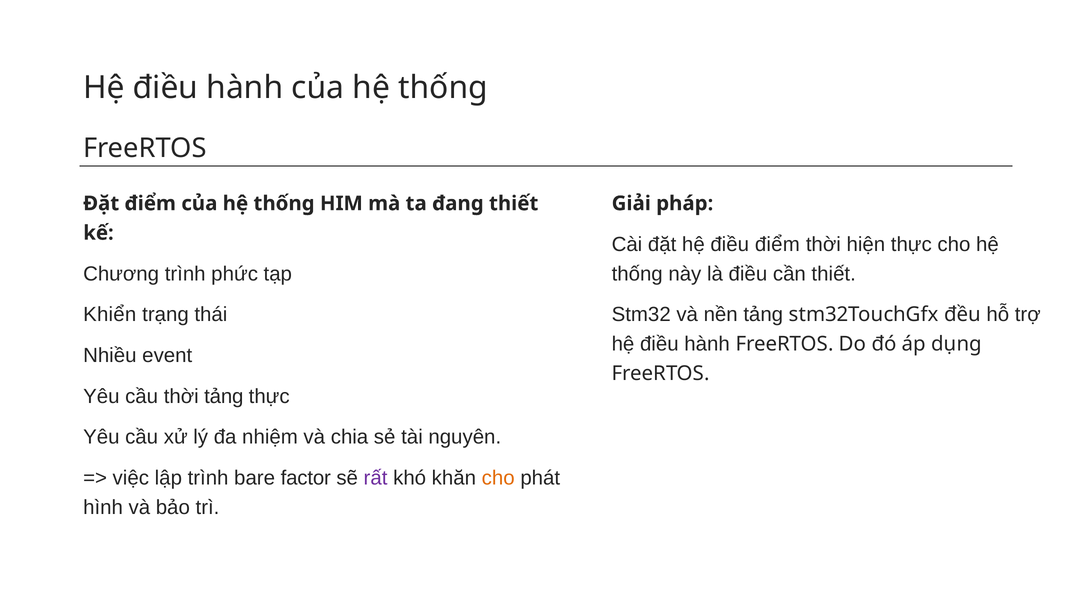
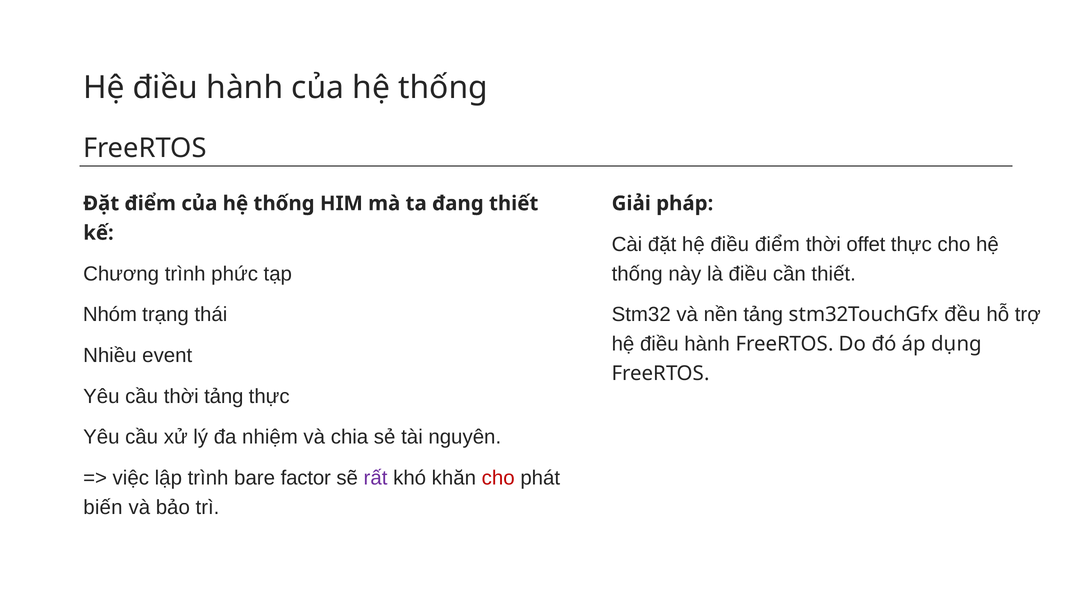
hiện: hiện -> offet
Khiển: Khiển -> Nhóm
cho at (498, 478) colour: orange -> red
hình: hình -> biến
